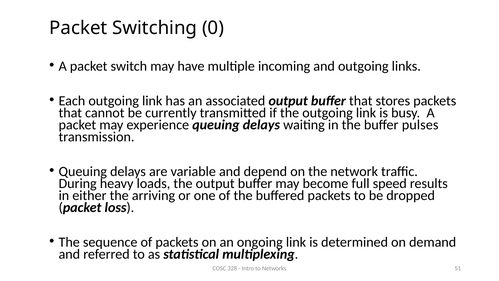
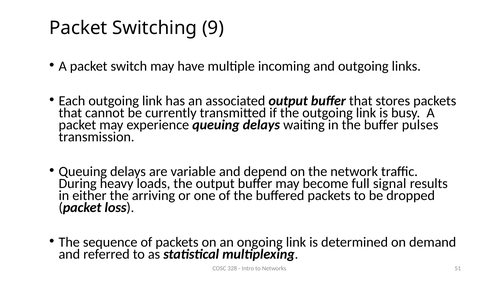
0: 0 -> 9
speed: speed -> signal
